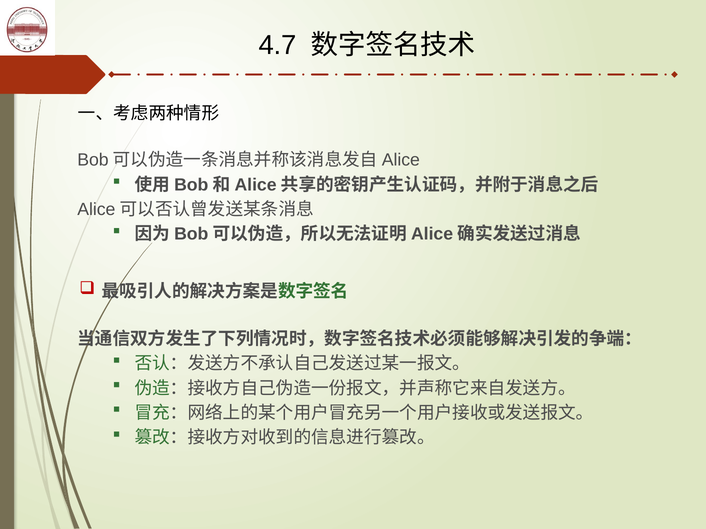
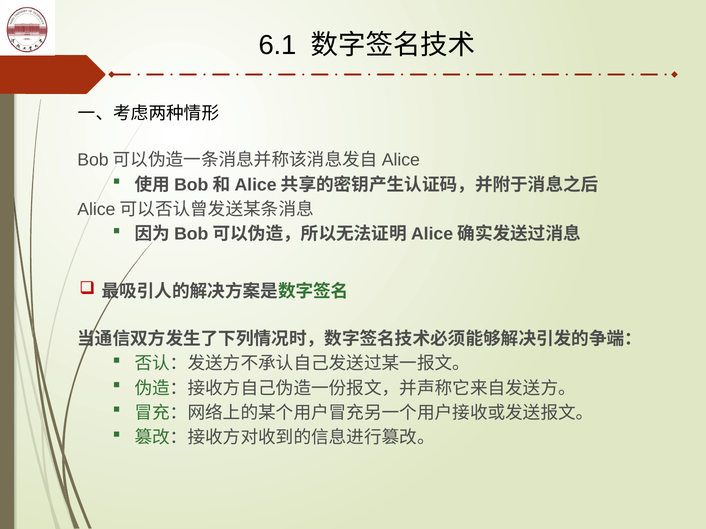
4.7: 4.7 -> 6.1
